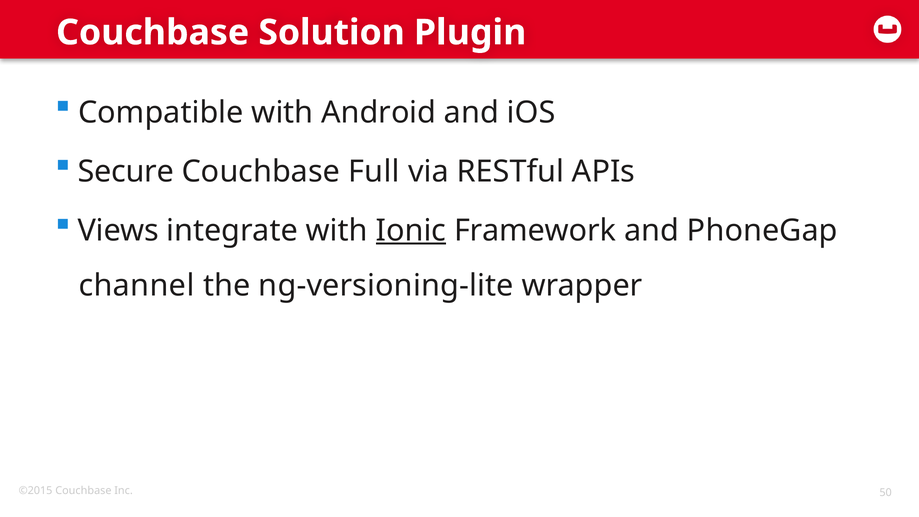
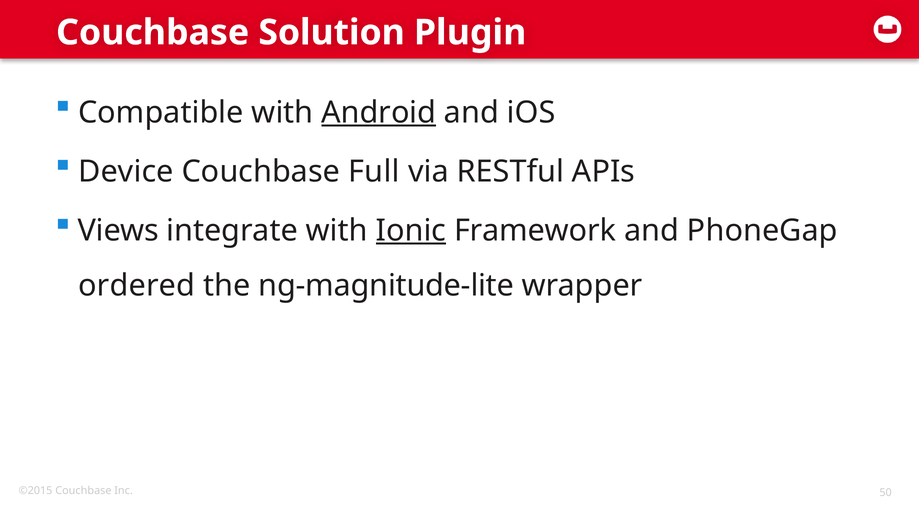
Android underline: none -> present
Secure: Secure -> Device
channel: channel -> ordered
ng-versioning-lite: ng-versioning-lite -> ng-magnitude-lite
